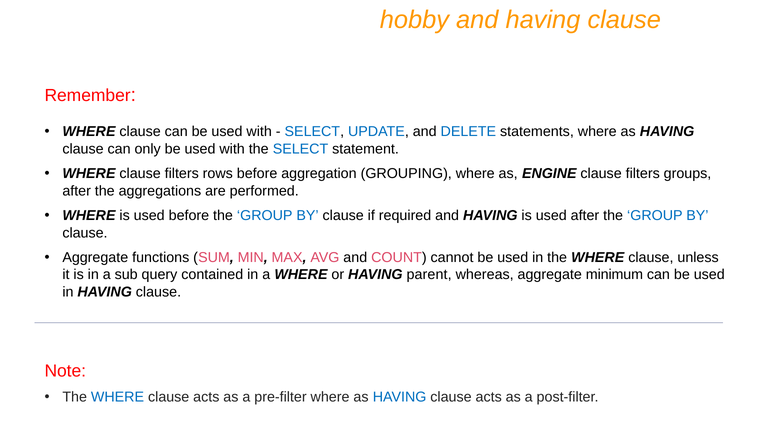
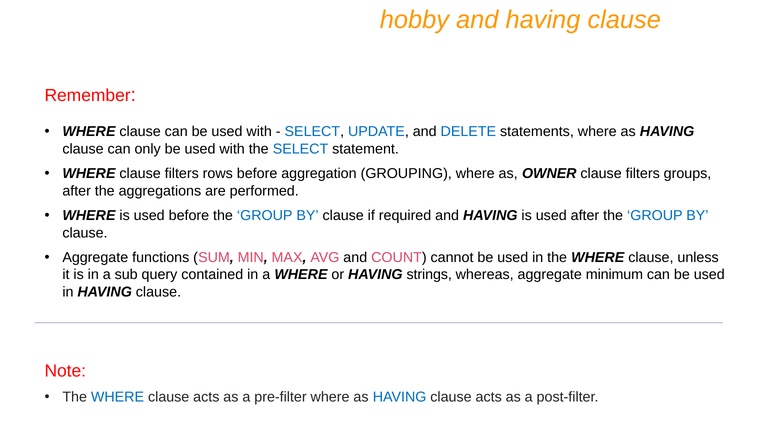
ENGINE: ENGINE -> OWNER
parent: parent -> strings
